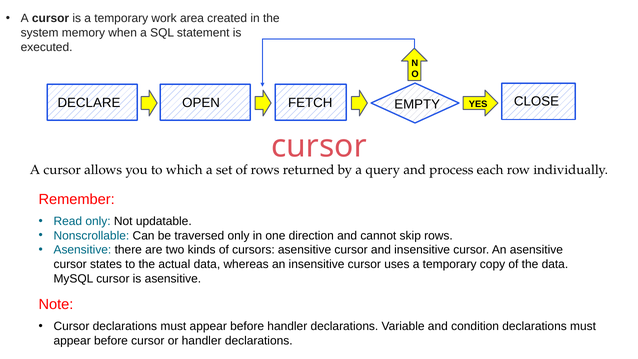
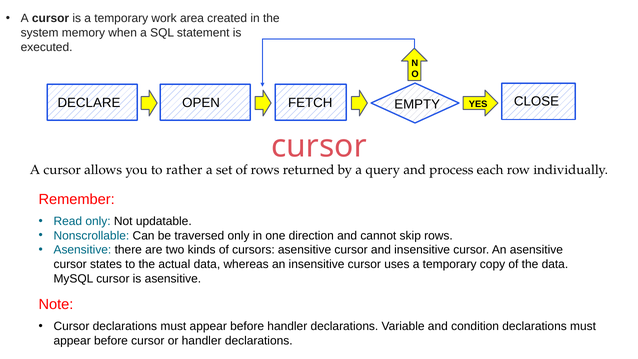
which: which -> rather
